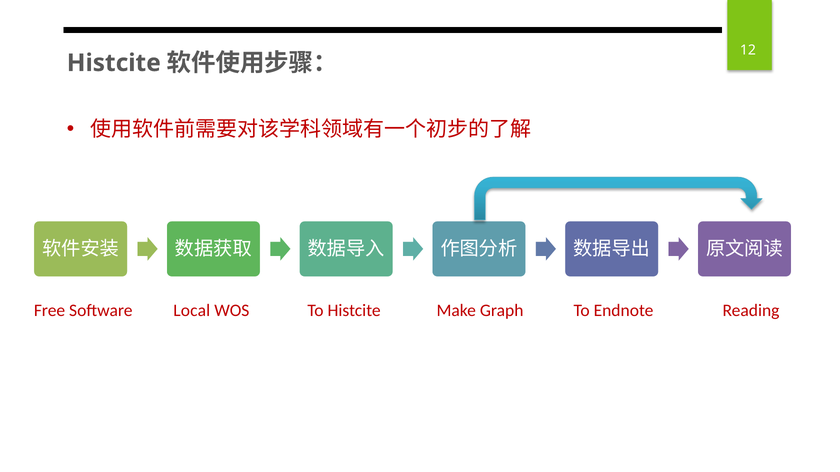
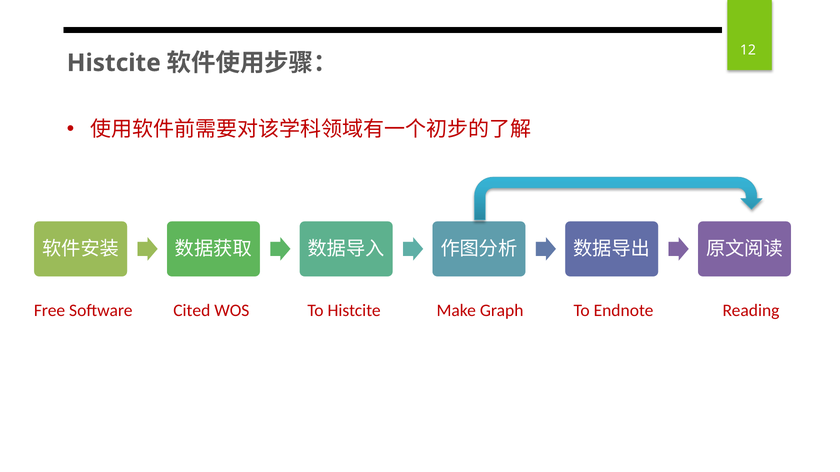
Local: Local -> Cited
